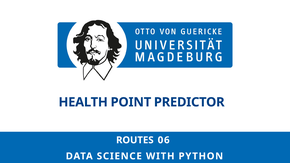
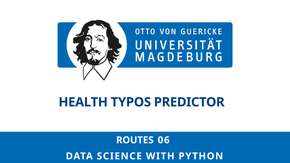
POINT: POINT -> TYPOS
